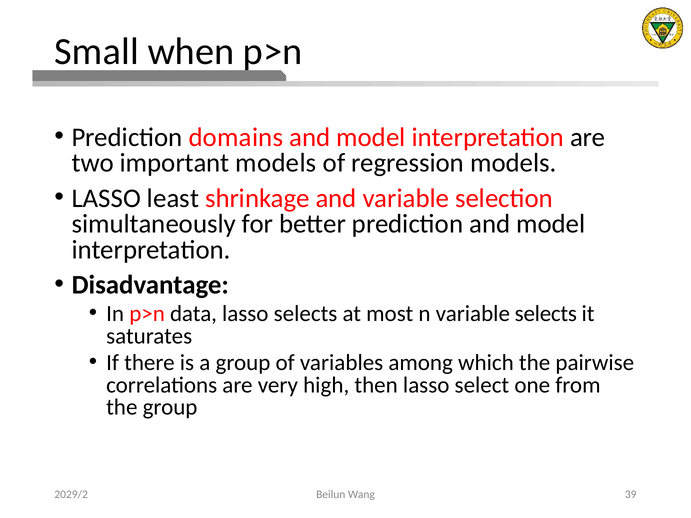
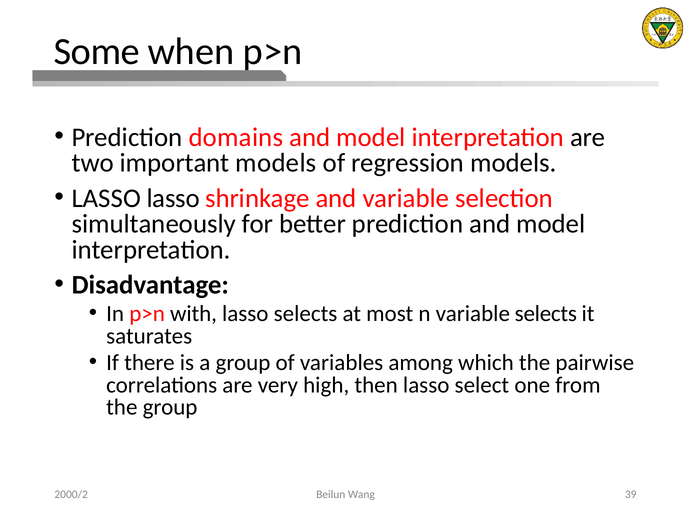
Small: Small -> Some
LASSO least: least -> lasso
data: data -> with
2029/2: 2029/2 -> 2000/2
